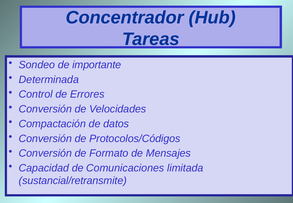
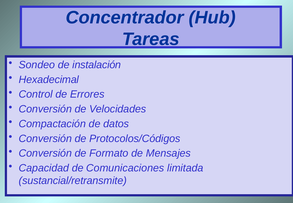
importante: importante -> instalación
Determinada: Determinada -> Hexadecimal
